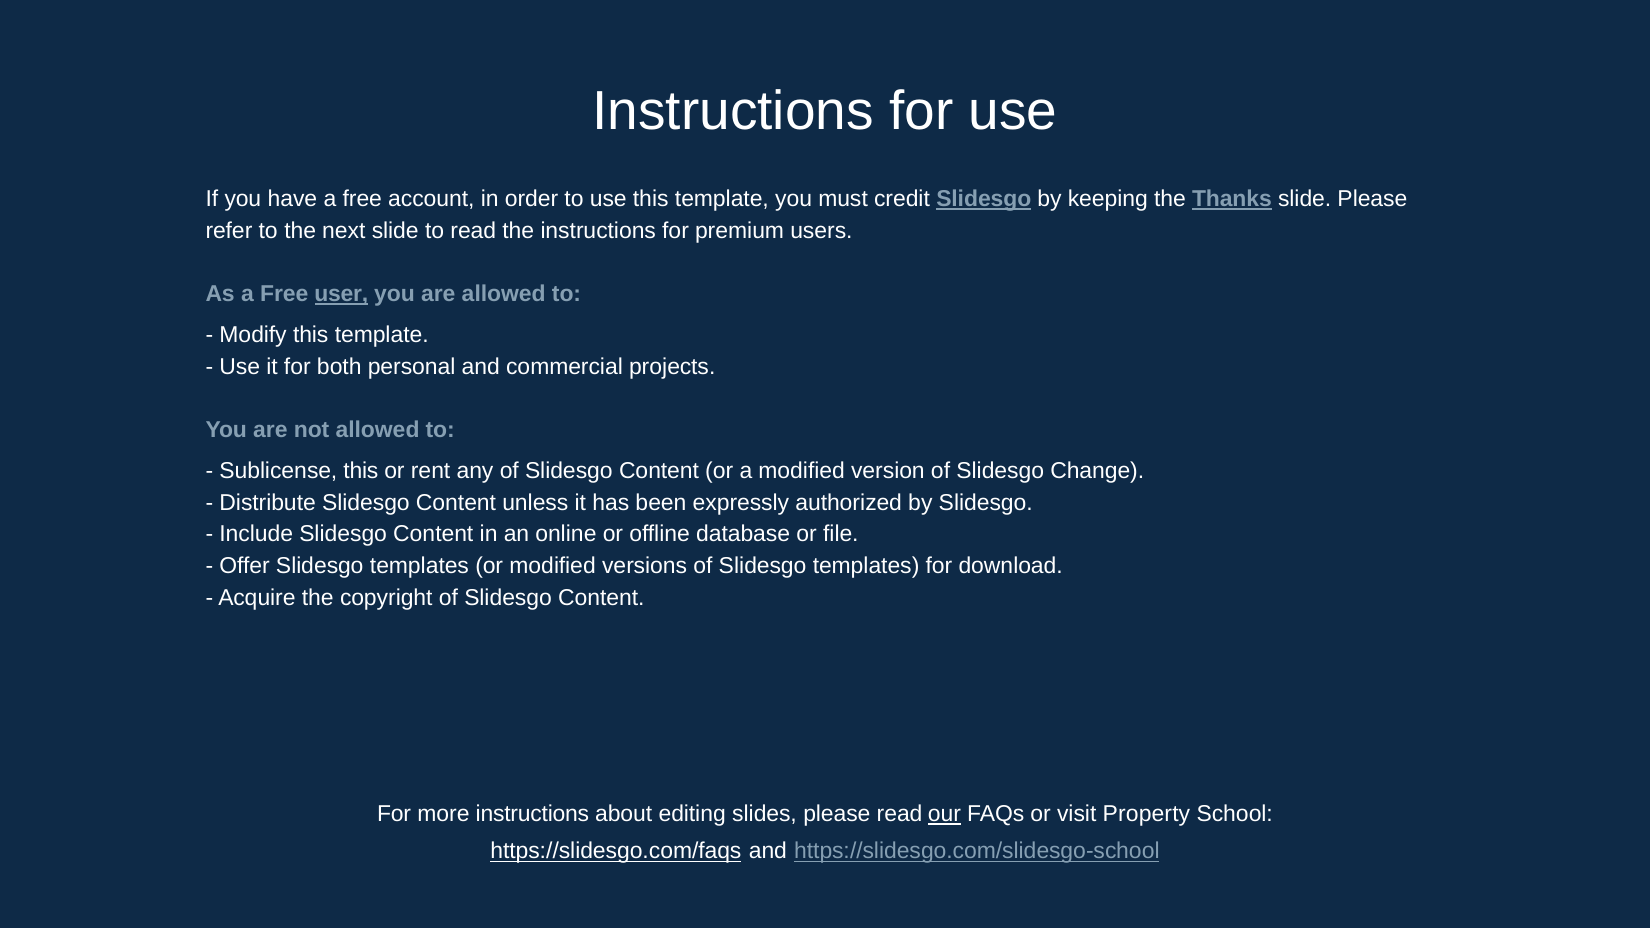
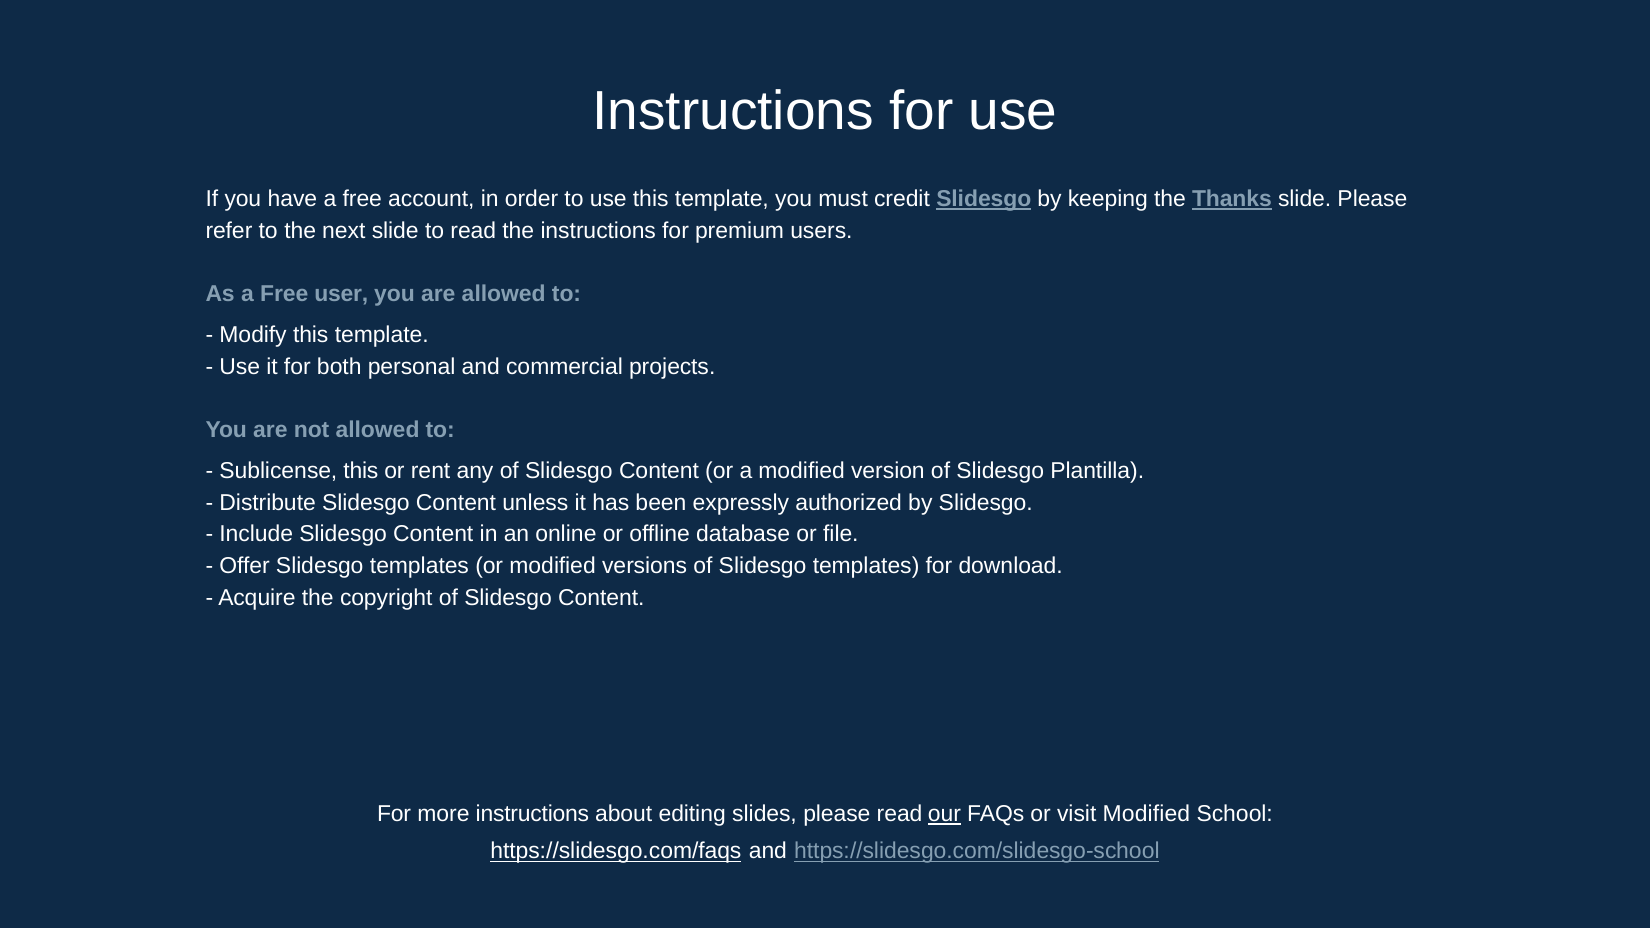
user underline: present -> none
Change: Change -> Plantilla
visit Property: Property -> Modified
